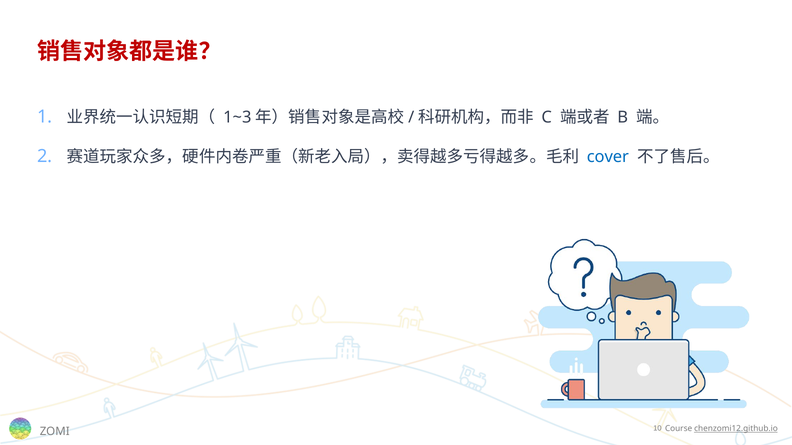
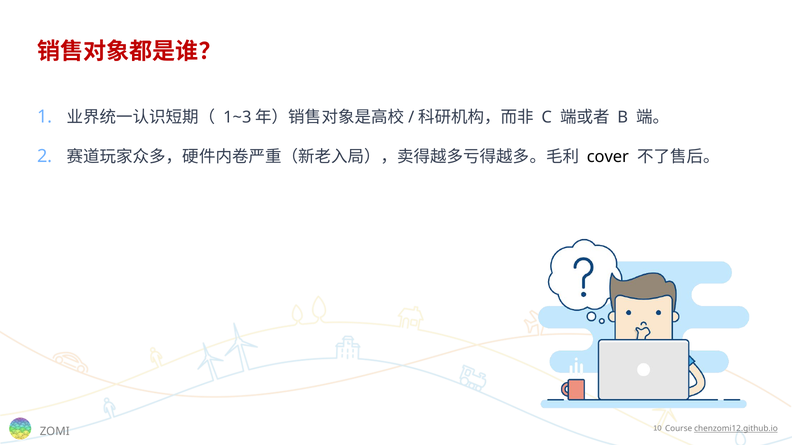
cover colour: blue -> black
